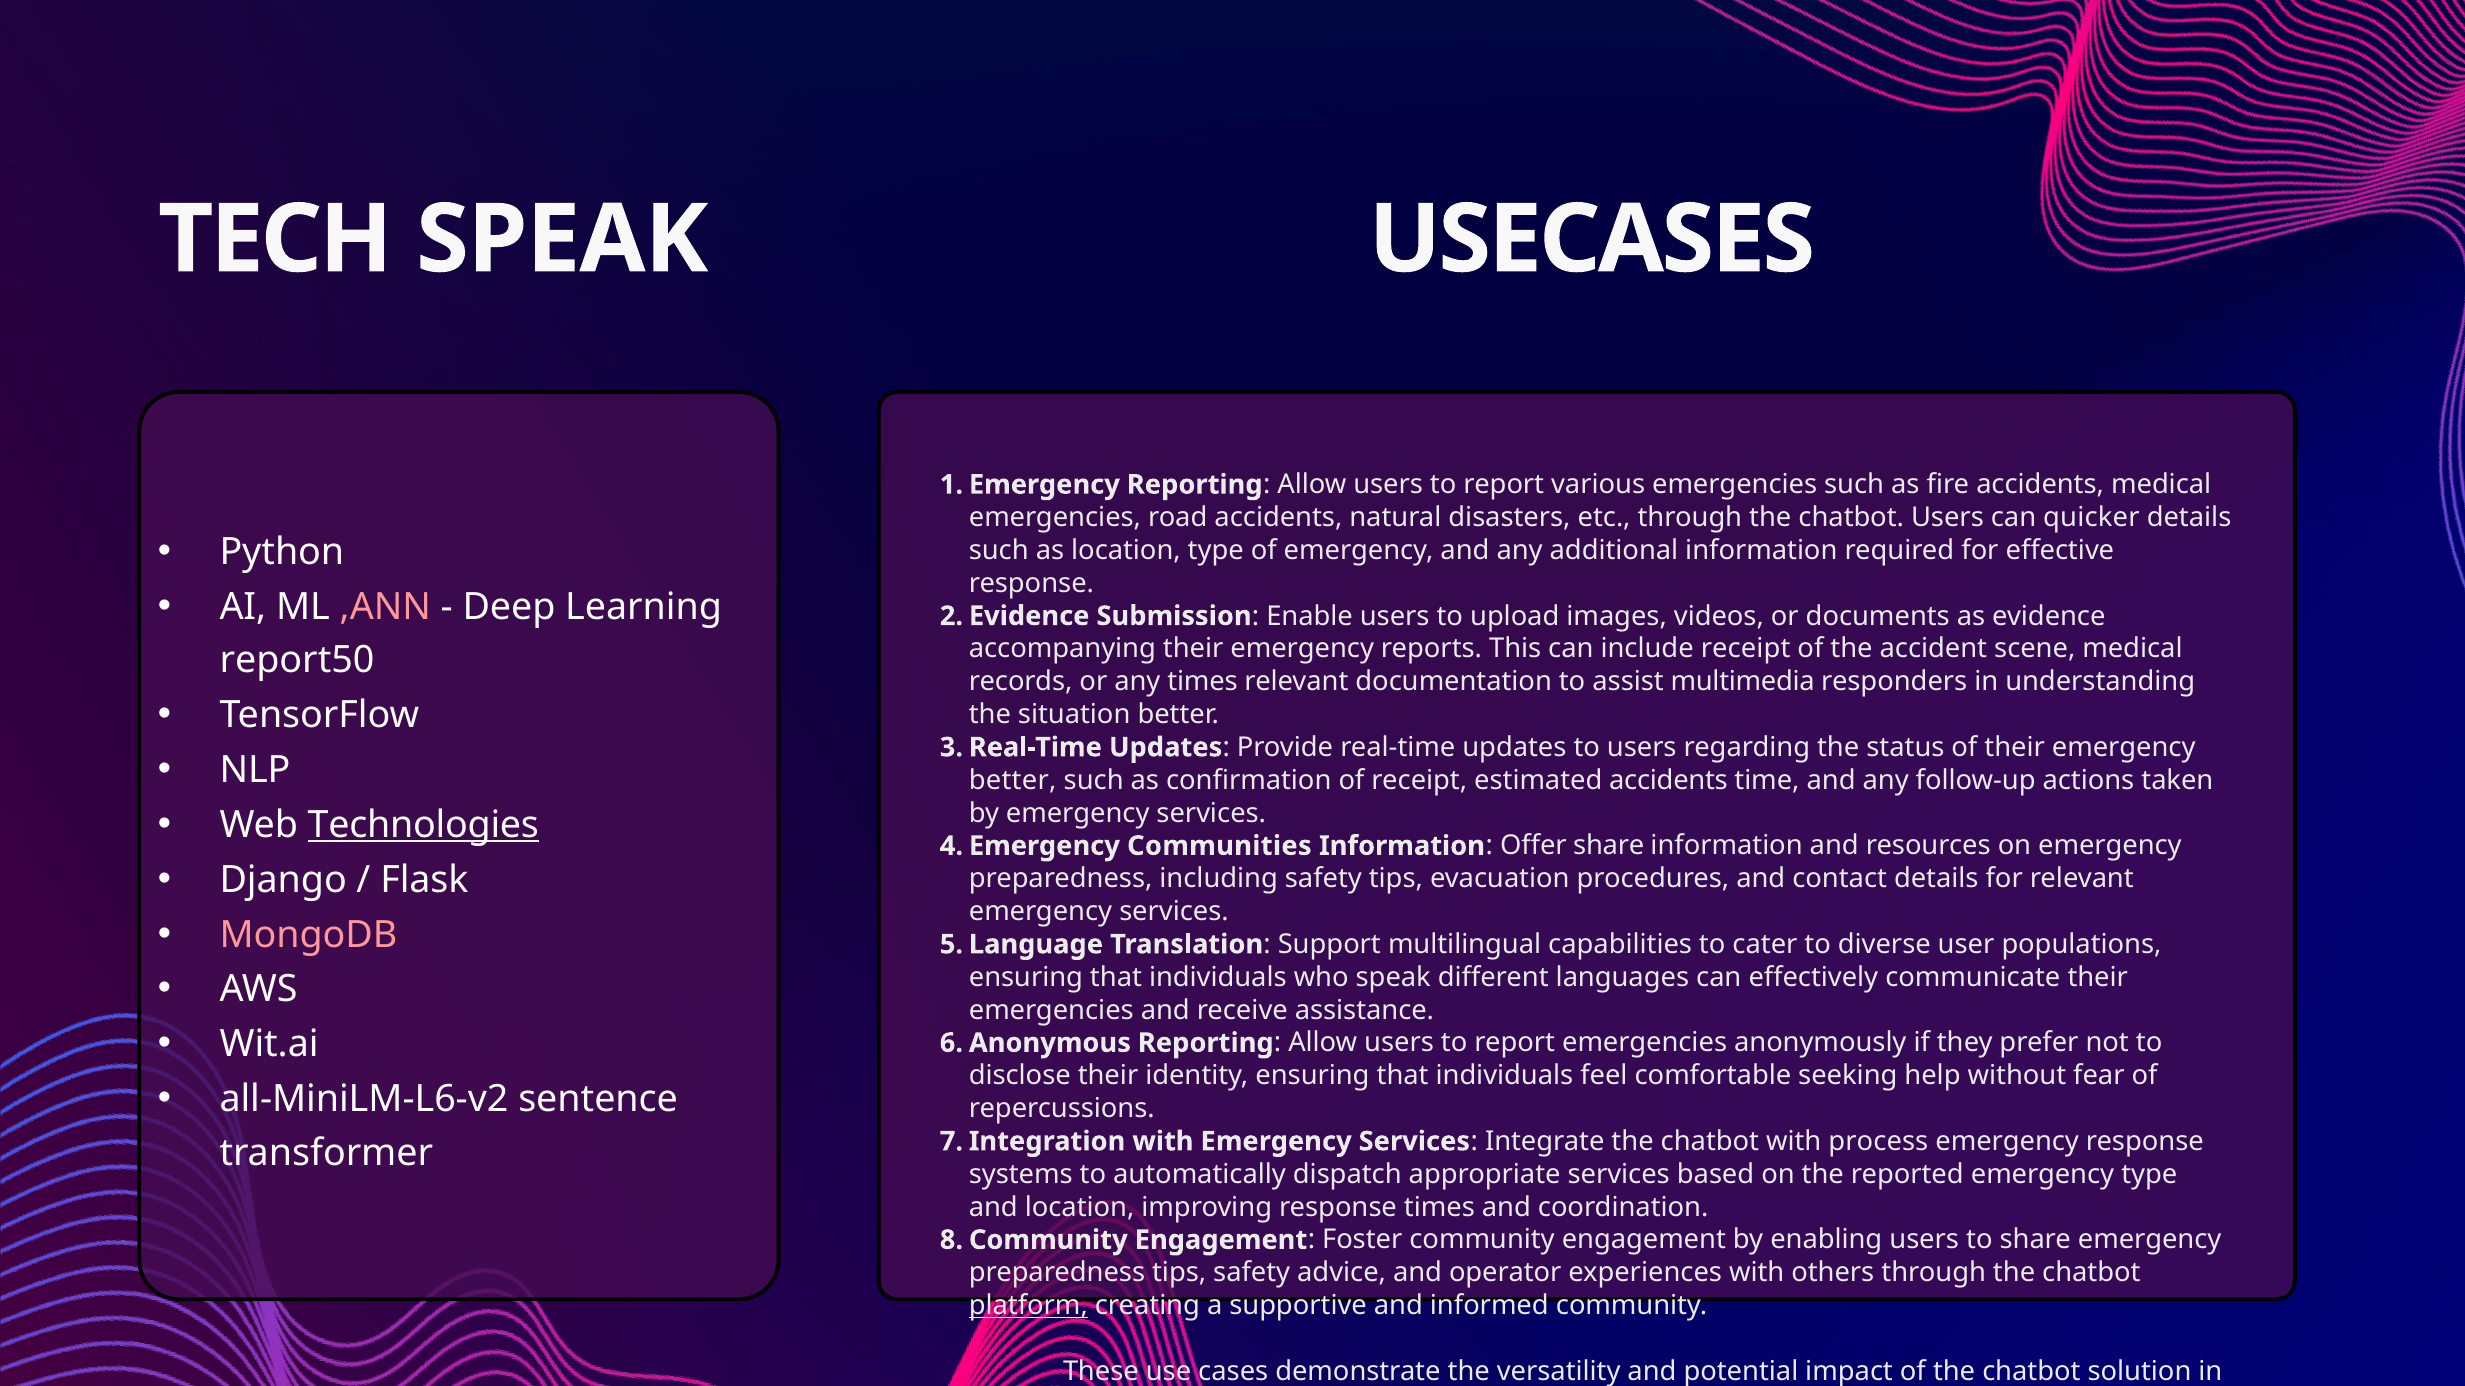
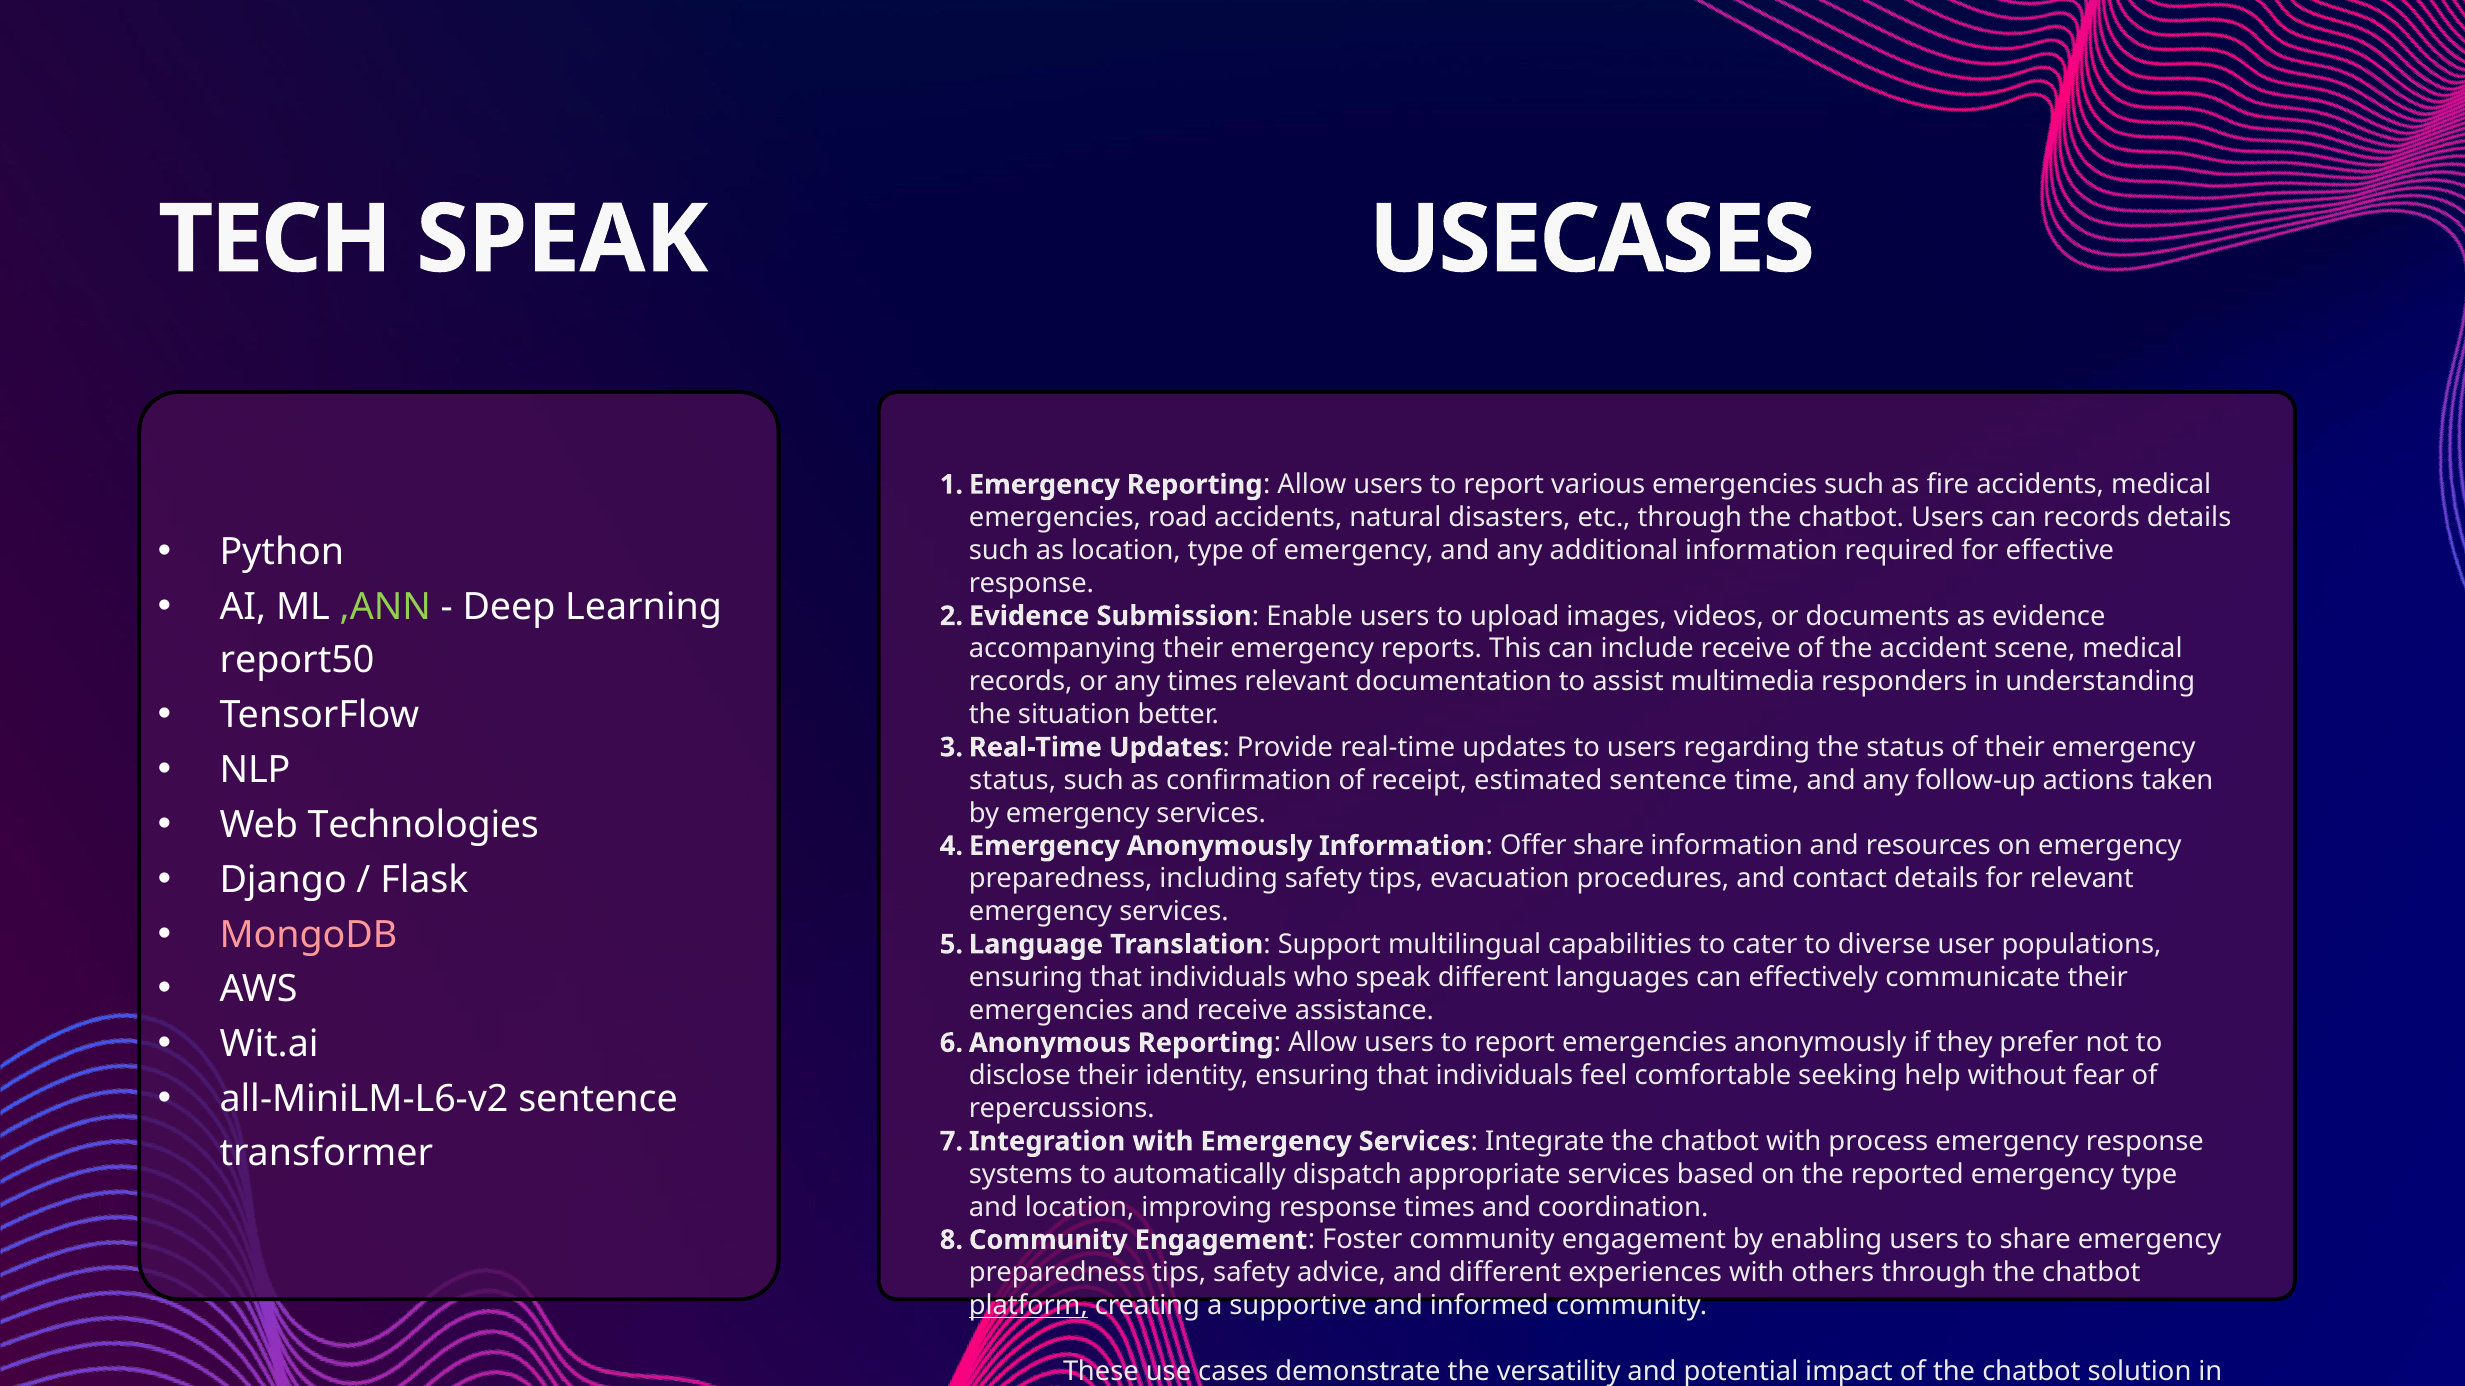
can quicker: quicker -> records
,ANN colour: pink -> light green
include receipt: receipt -> receive
better at (1013, 780): better -> status
estimated accidents: accidents -> sentence
Technologies underline: present -> none
Communities at (1219, 846): Communities -> Anonymously
and operator: operator -> different
